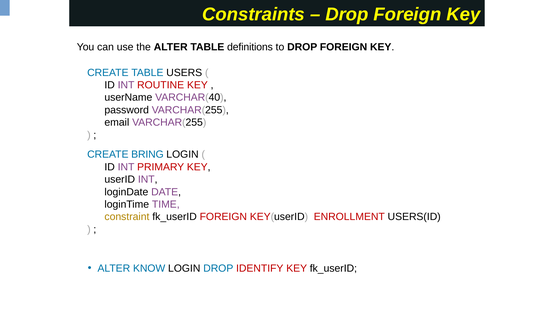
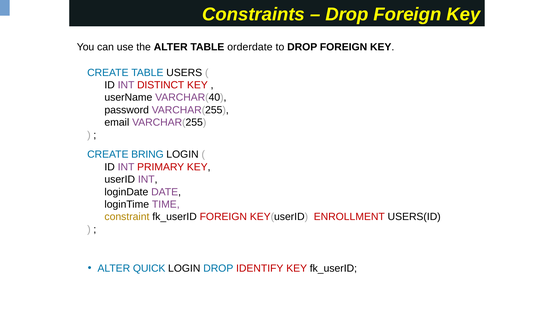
definitions: definitions -> orderdate
ROUTINE: ROUTINE -> DISTINCT
KNOW: KNOW -> QUICK
